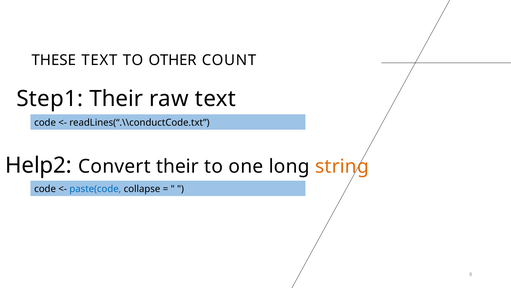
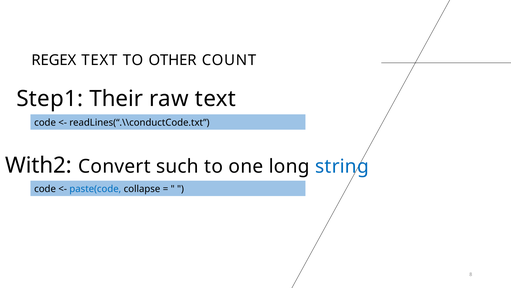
THESE: THESE -> REGEX
Help2: Help2 -> With2
Convert their: their -> such
string colour: orange -> blue
